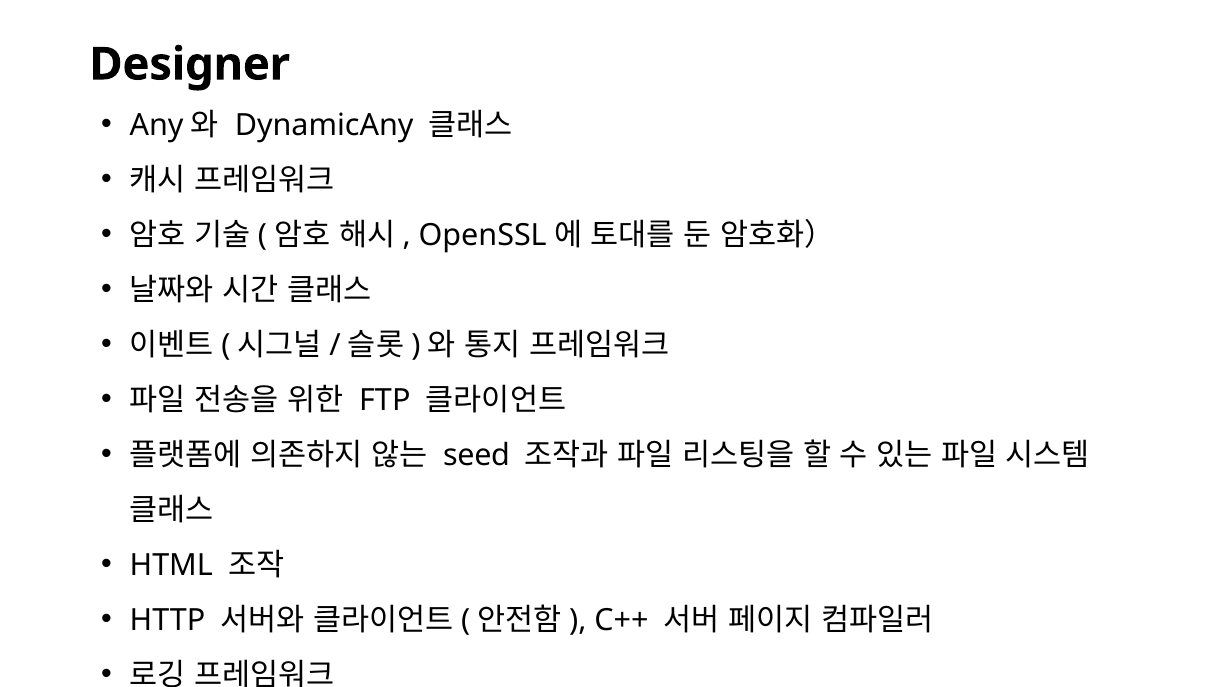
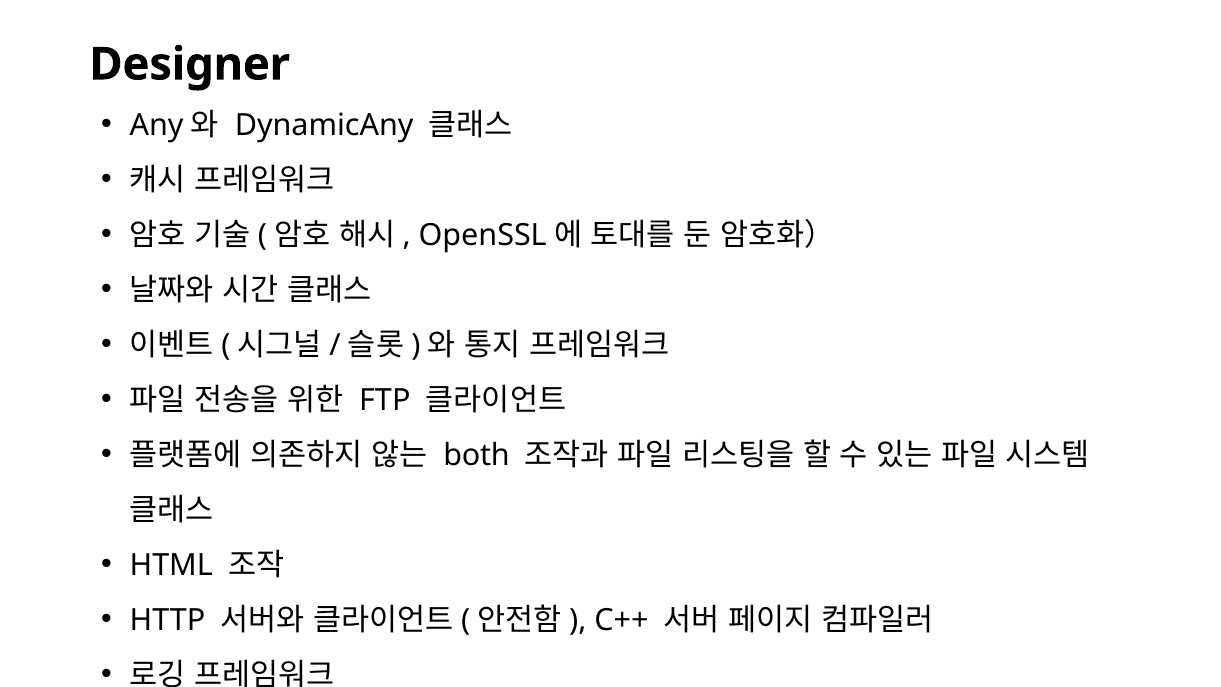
seed: seed -> both
